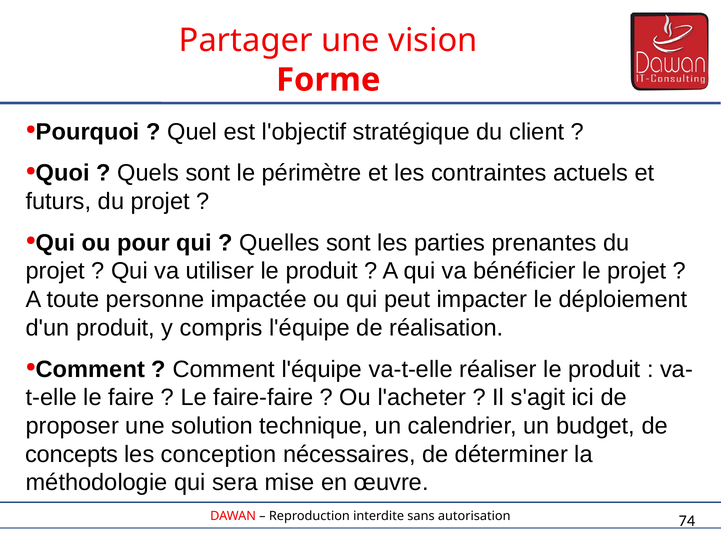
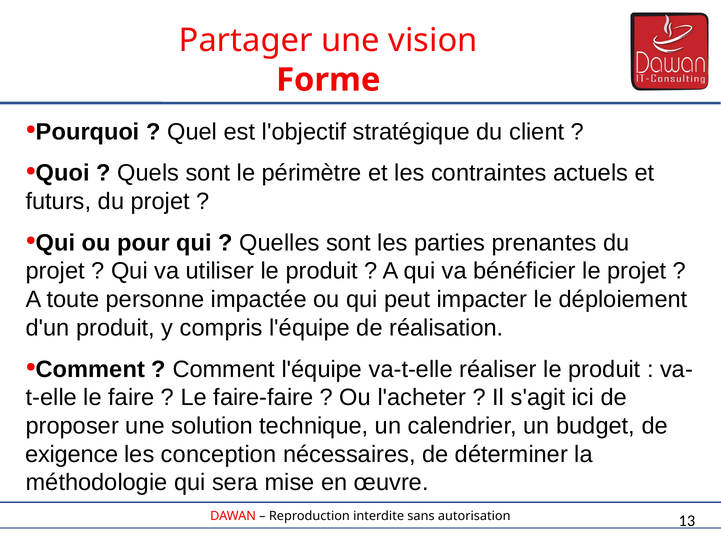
concepts: concepts -> exigence
74: 74 -> 13
